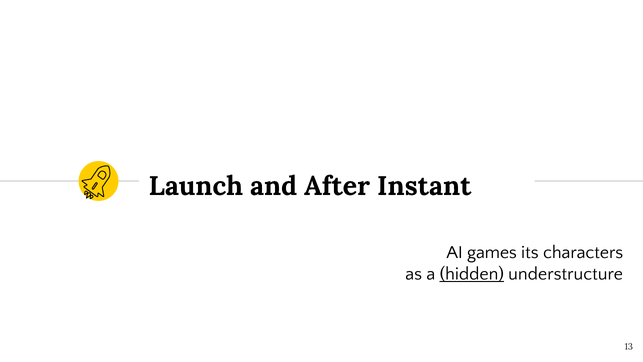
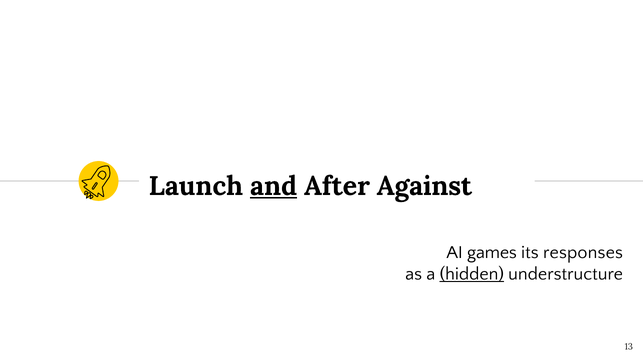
and underline: none -> present
Instant: Instant -> Against
characters: characters -> responses
